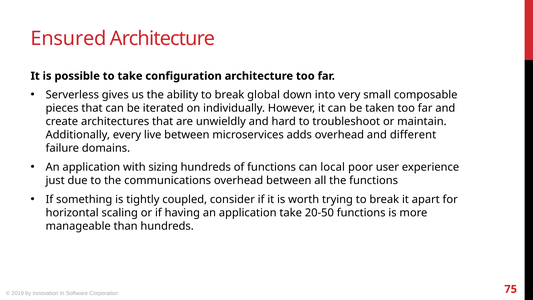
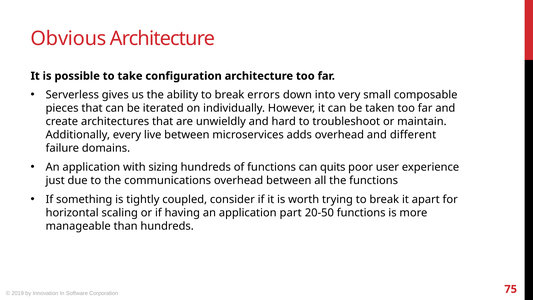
Ensured: Ensured -> Obvious
global: global -> errors
local: local -> quits
application take: take -> part
